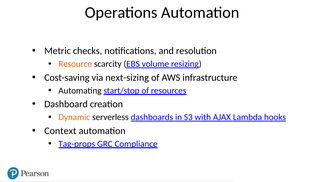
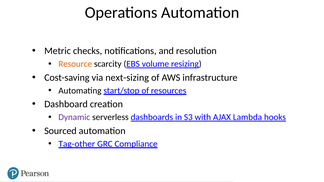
Dynamic colour: orange -> purple
Context: Context -> Sourced
Tag-props: Tag-props -> Tag-other
